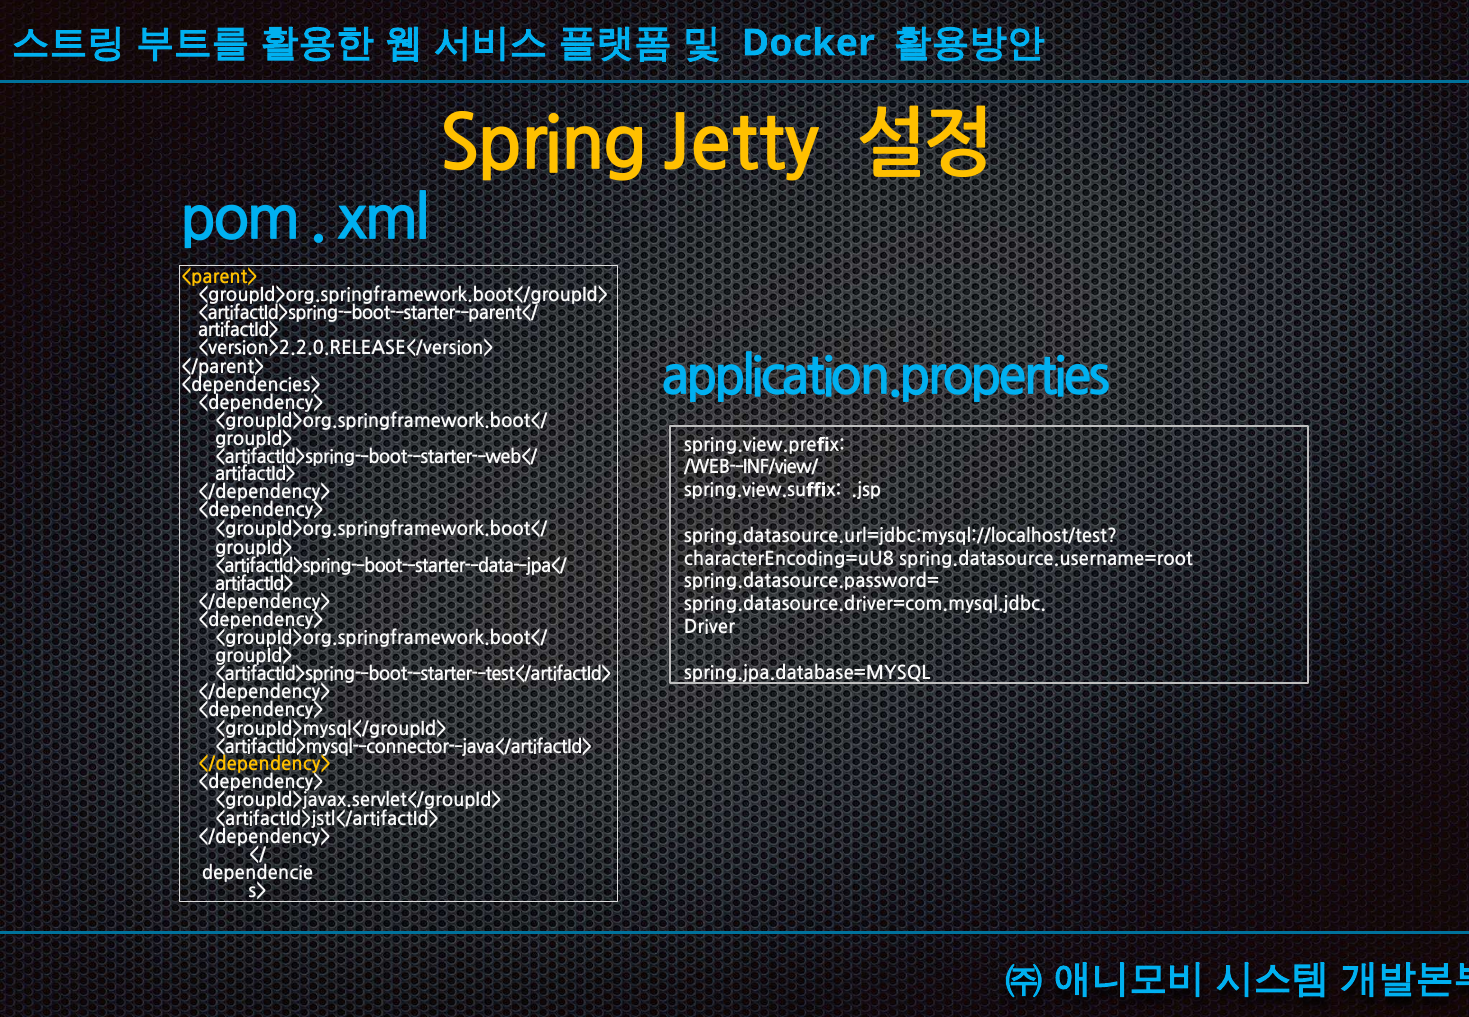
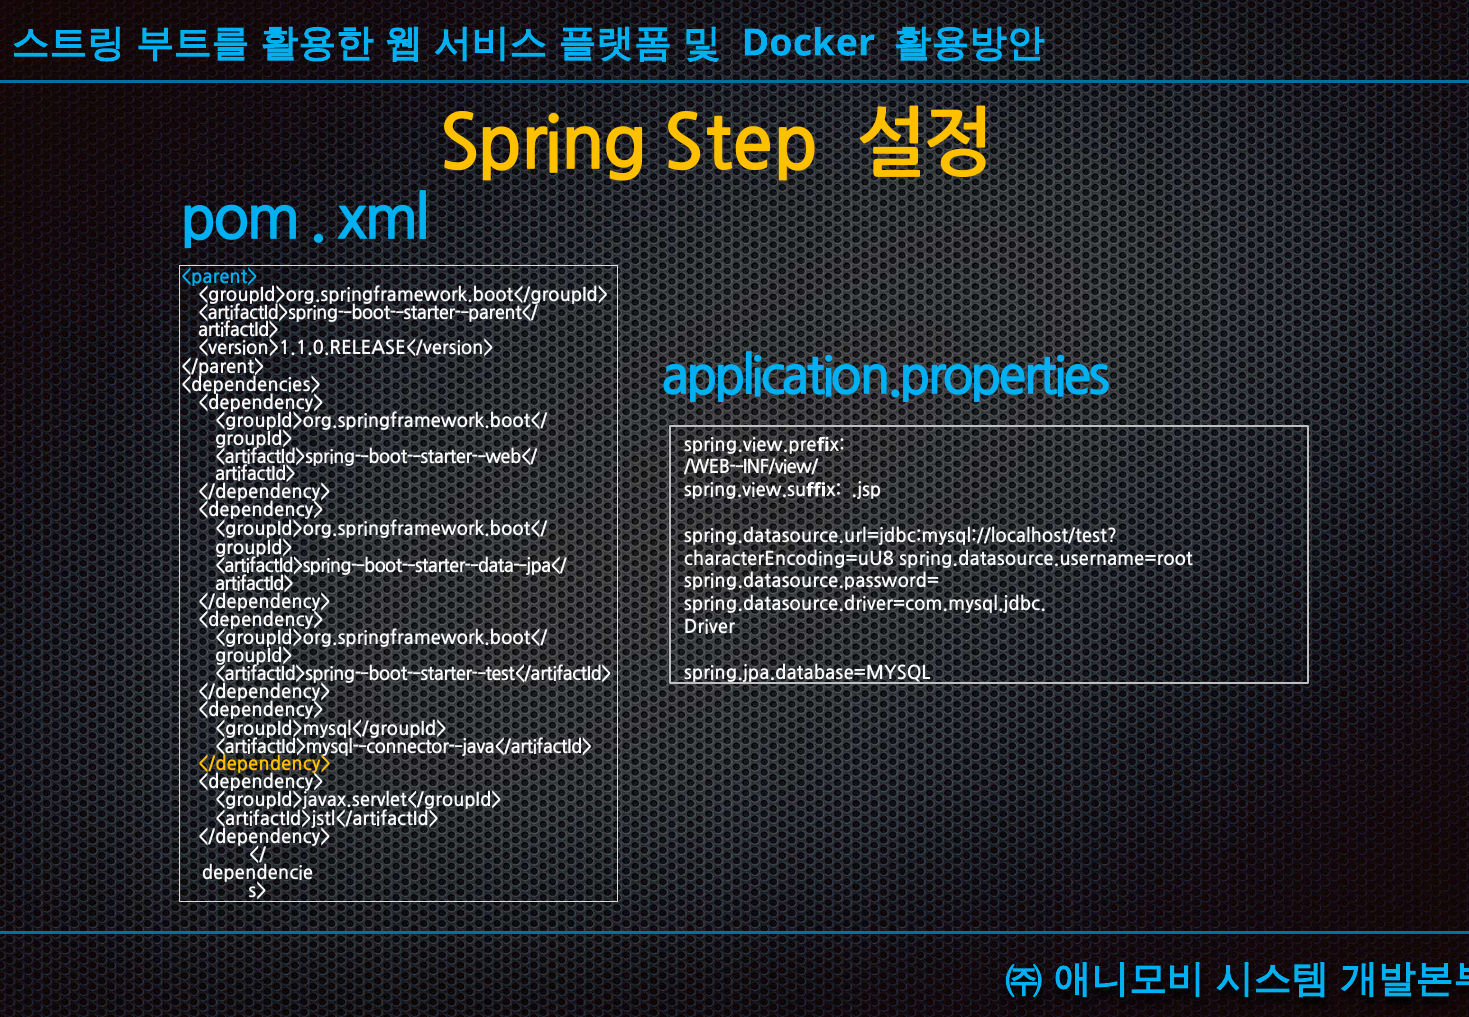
Jetty: Jetty -> Step
<parent> colour: yellow -> light blue
<version>2.2.0.RELEASE</version>: <version>2.2.0.RELEASE</version> -> <version>1.1.0.RELEASE</version>
